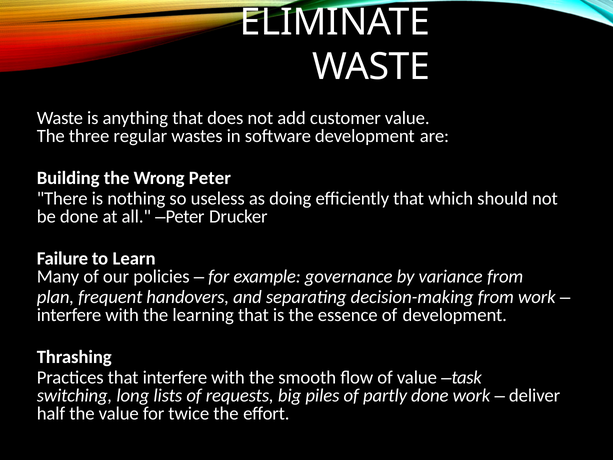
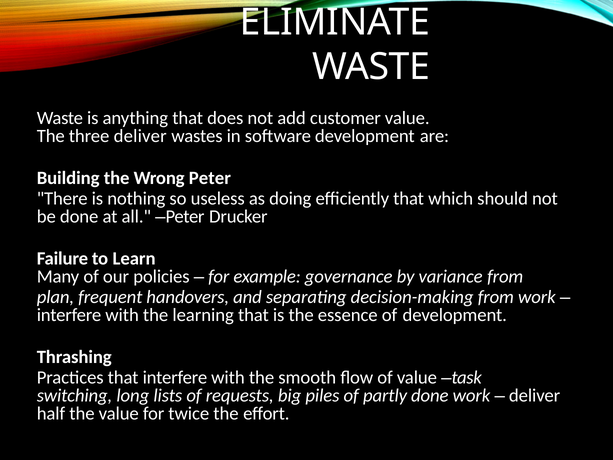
three regular: regular -> deliver
